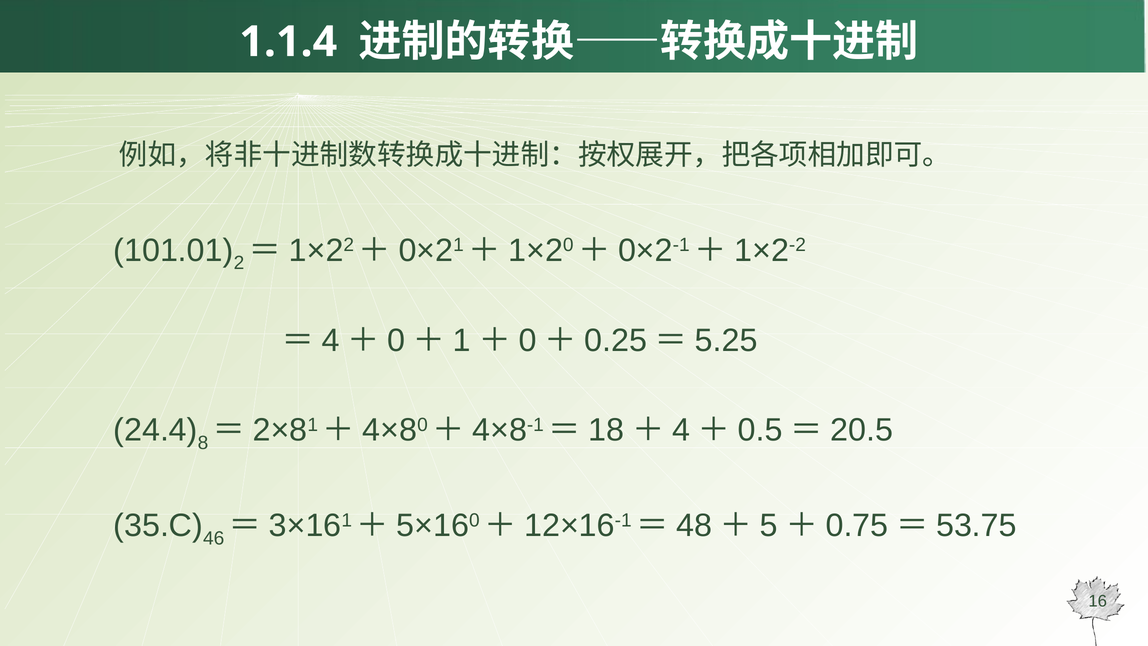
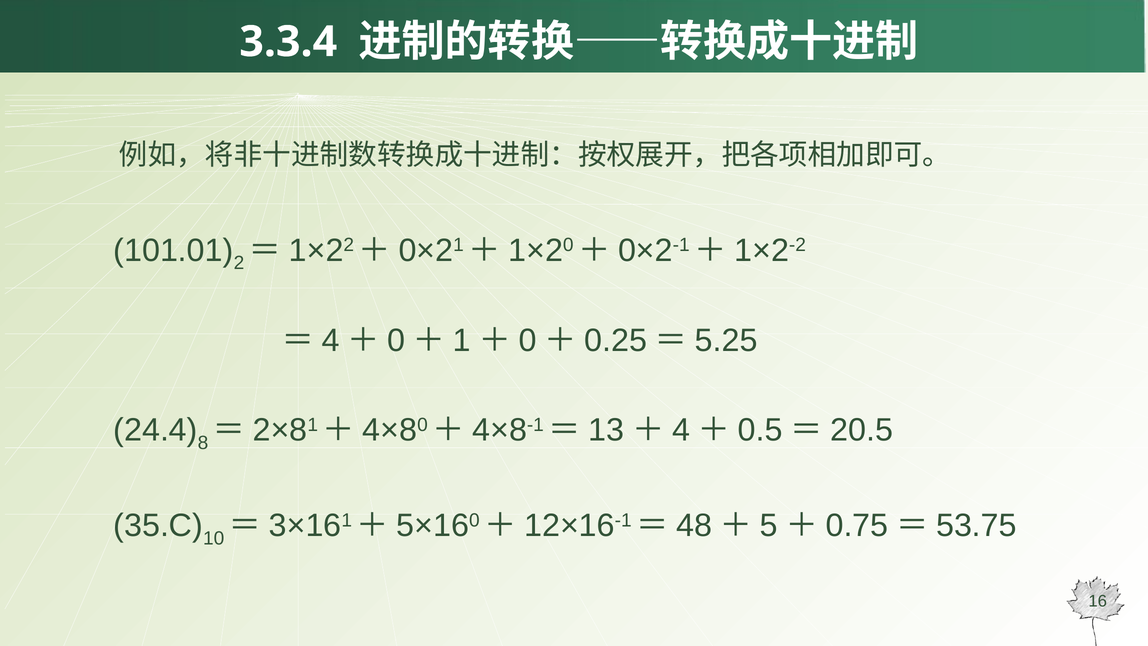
1.1.4: 1.1.4 -> 3.3.4
18: 18 -> 13
46: 46 -> 10
